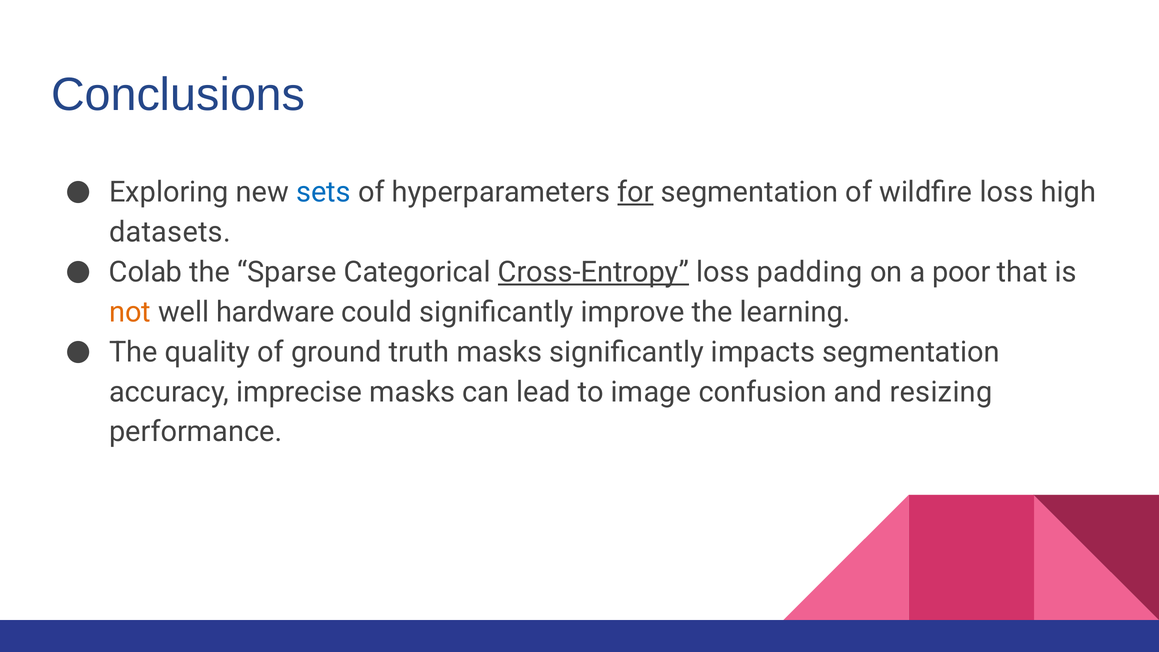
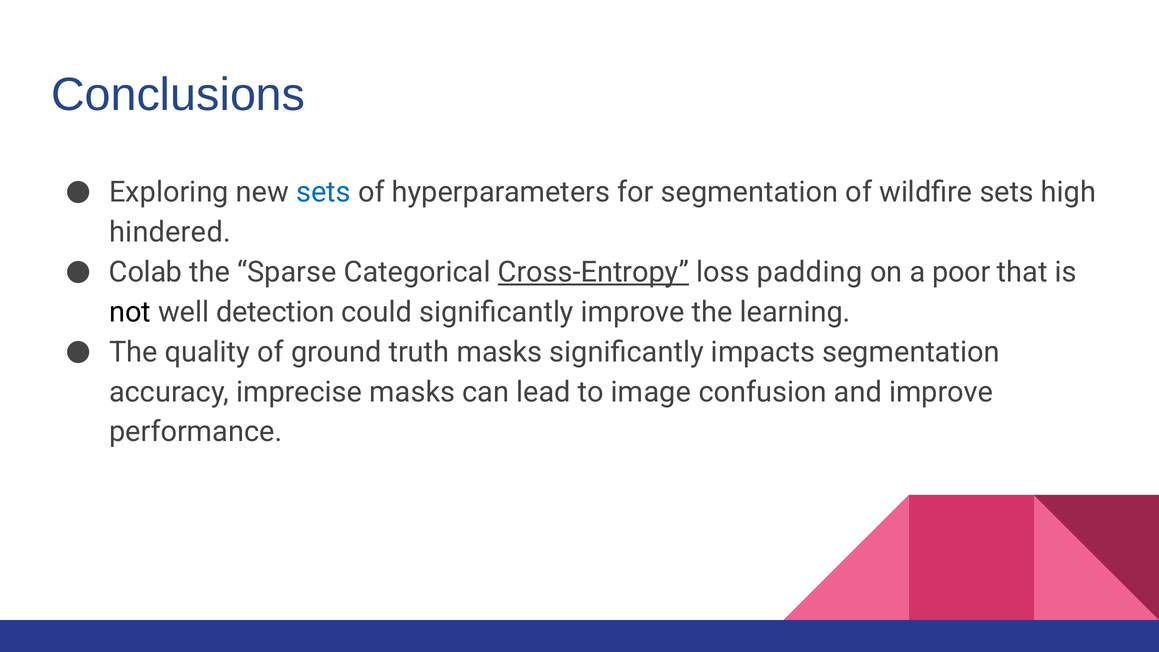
for underline: present -> none
wildfire loss: loss -> sets
datasets: datasets -> hindered
not colour: orange -> black
hardware: hardware -> detection
and resizing: resizing -> improve
